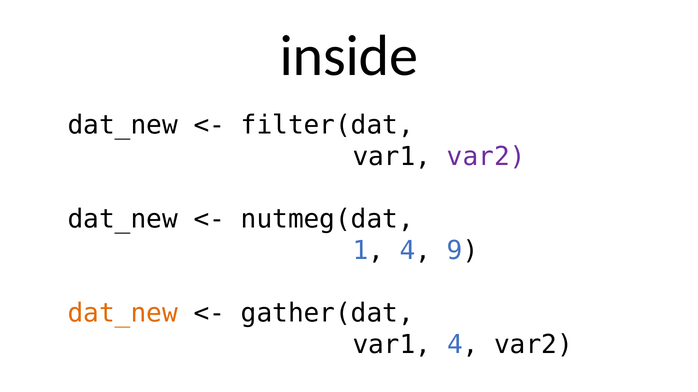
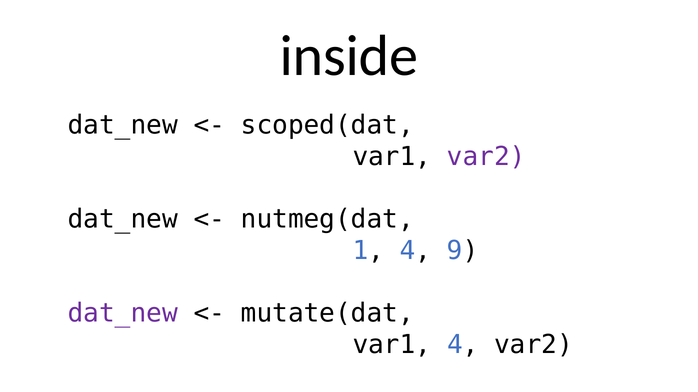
filter(dat: filter(dat -> scoped(dat
dat_new at (123, 314) colour: orange -> purple
gather(dat: gather(dat -> mutate(dat
